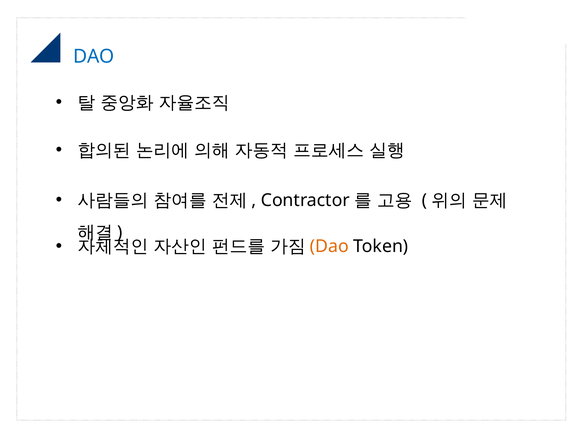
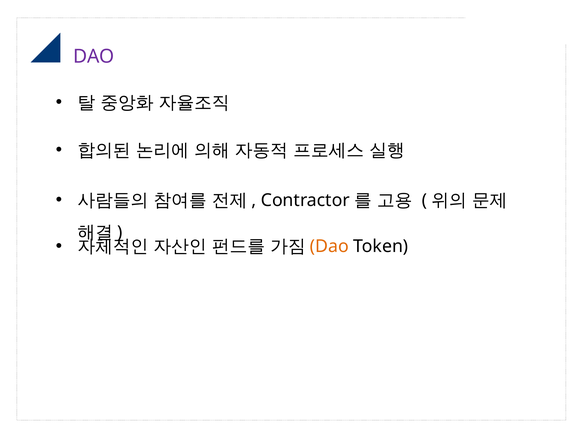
DAO at (94, 56) colour: blue -> purple
